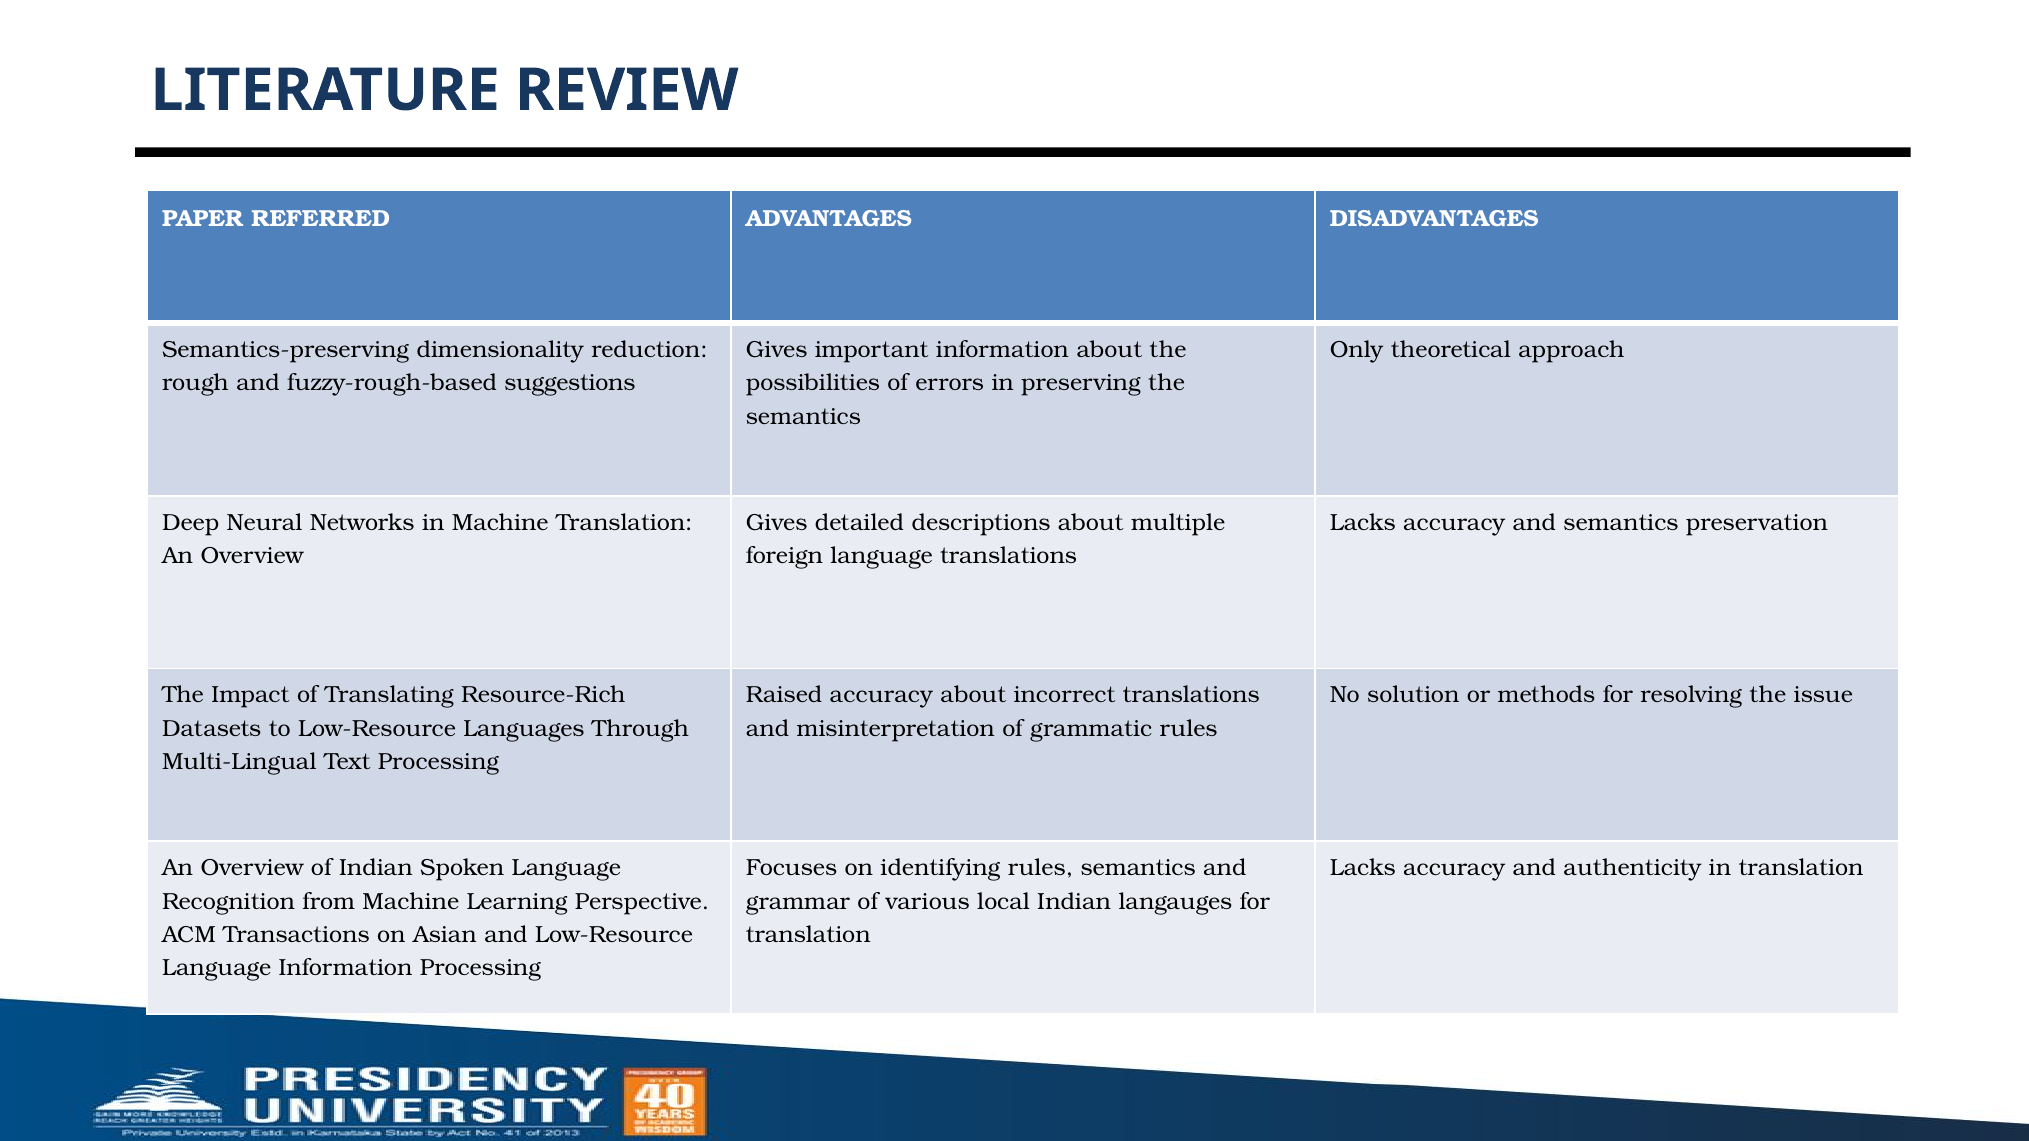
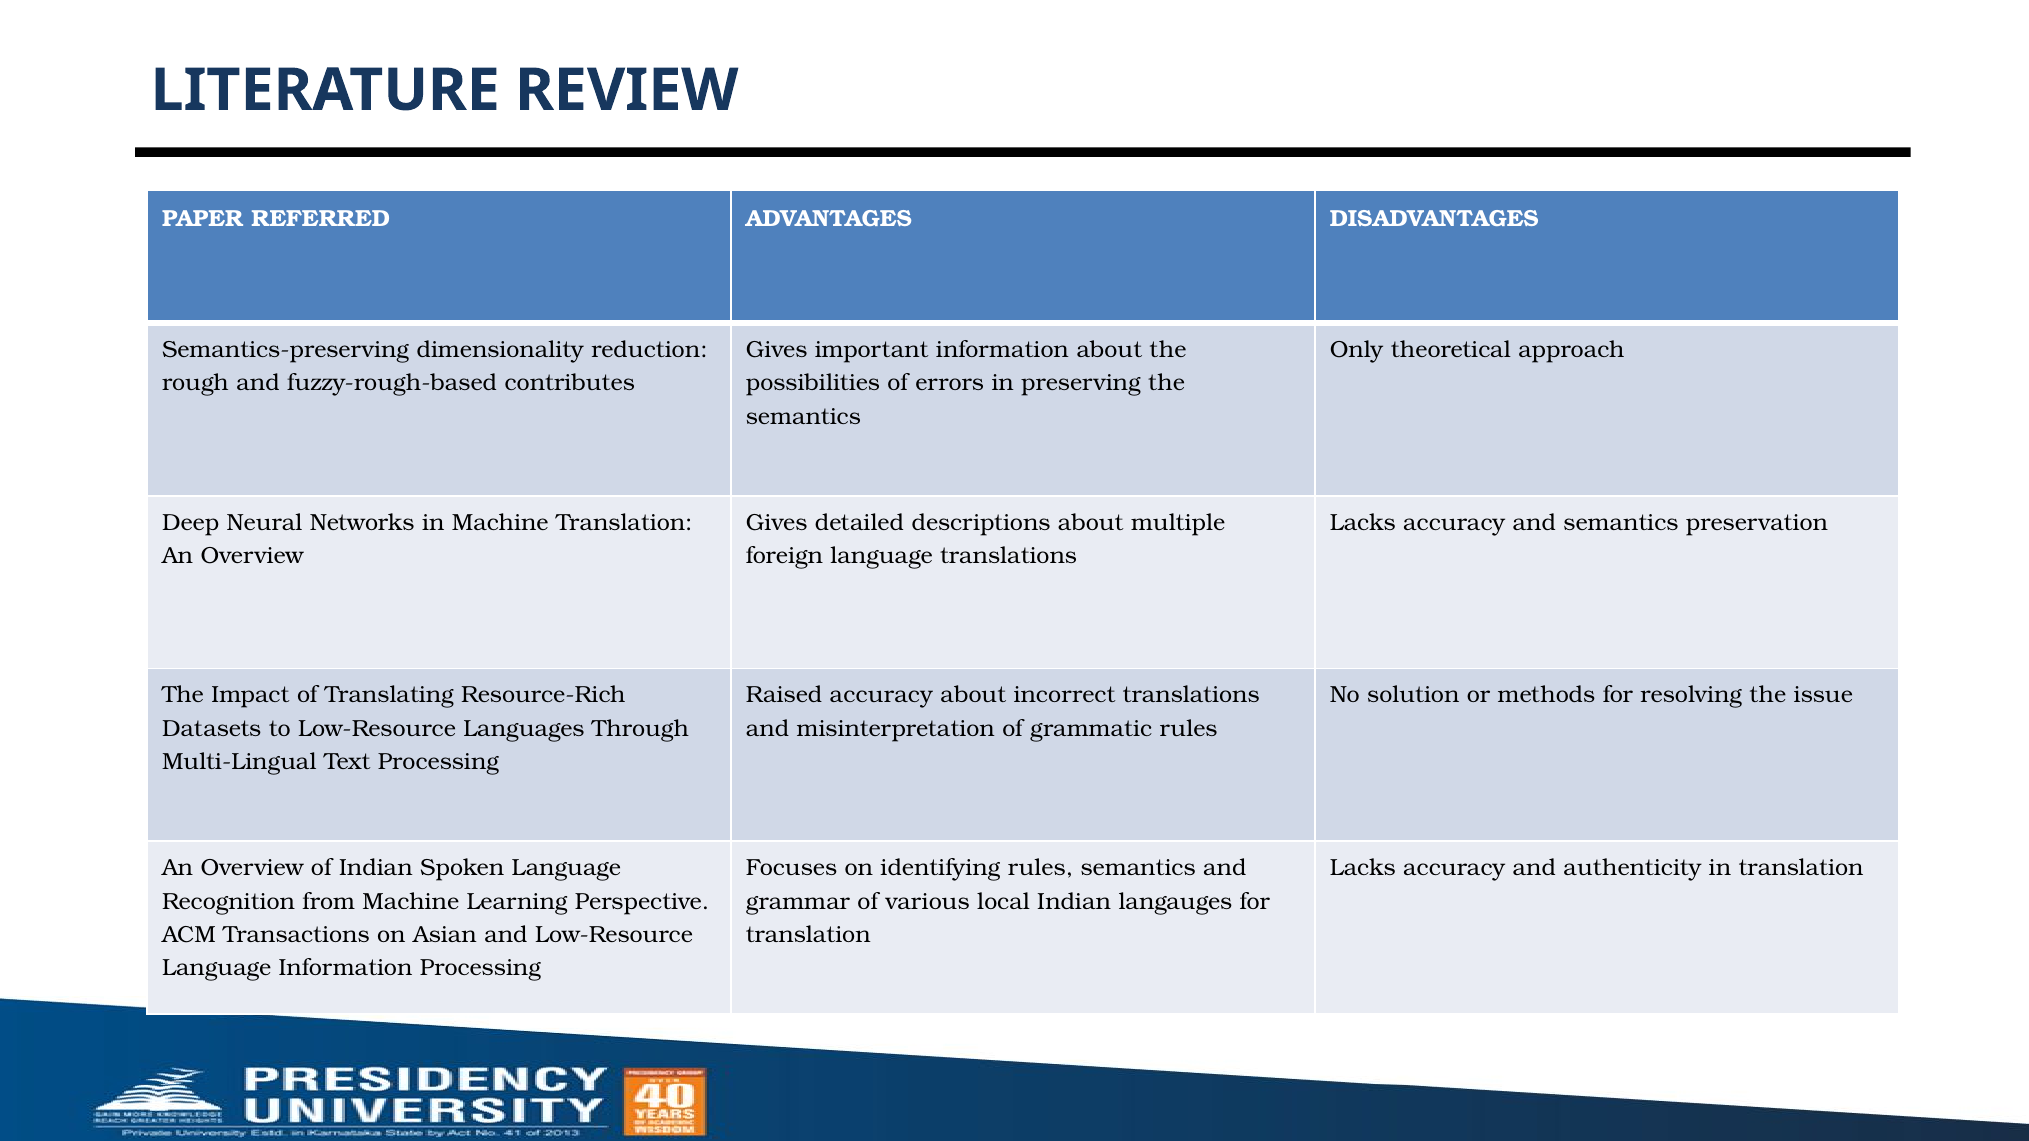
suggestions: suggestions -> contributes
